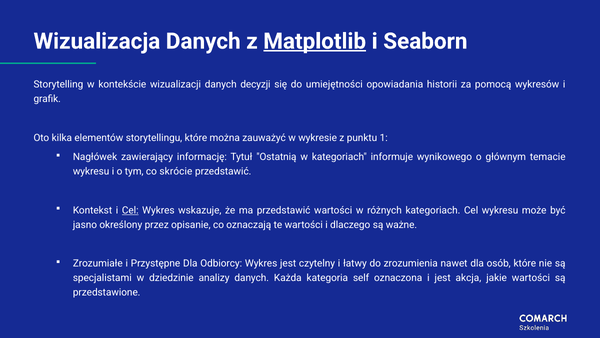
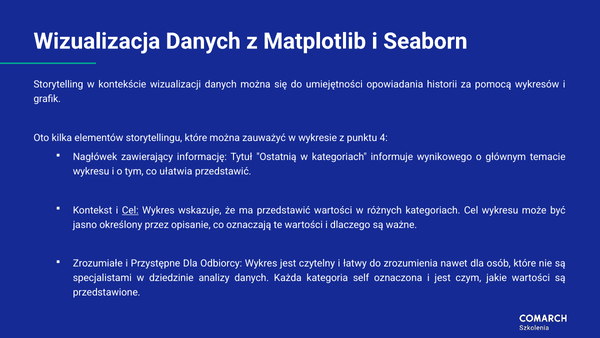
Matplotlib underline: present -> none
danych decyzji: decyzji -> można
1: 1 -> 4
skrócie: skrócie -> ułatwia
akcja: akcja -> czym
